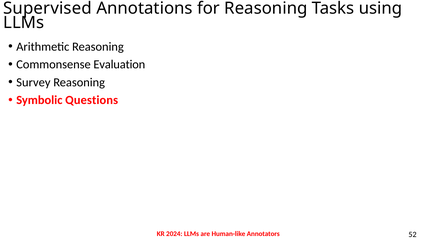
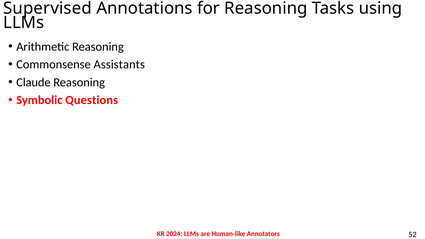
Evaluation: Evaluation -> Assistants
Survey: Survey -> Claude
